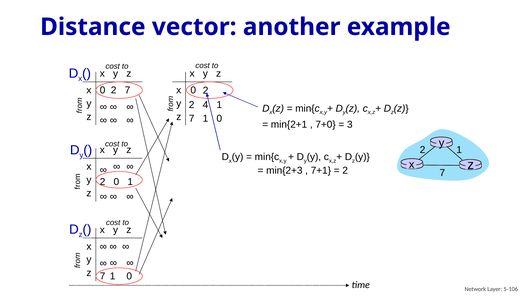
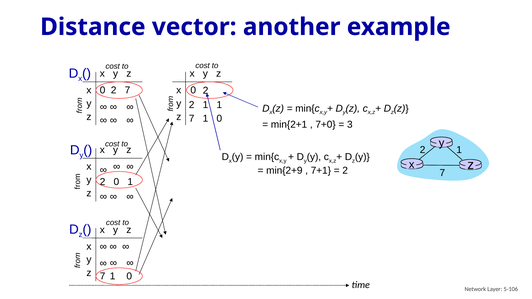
2 4: 4 -> 1
min{2+3: min{2+3 -> min{2+9
